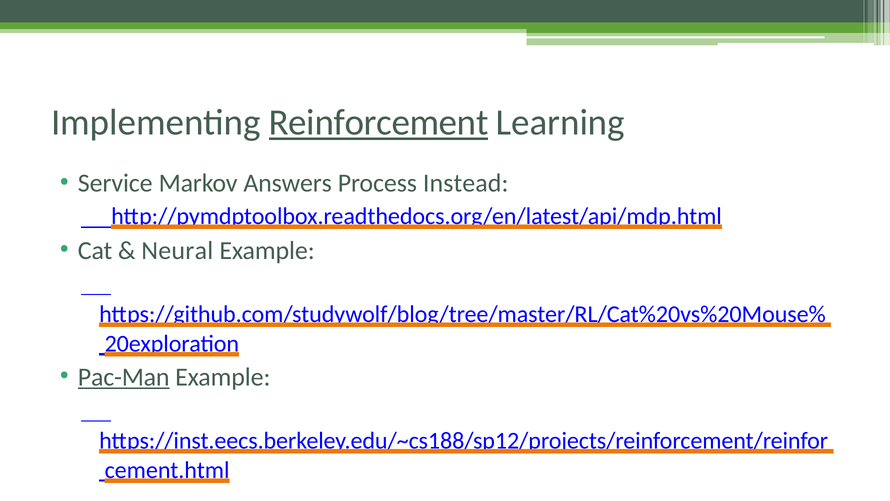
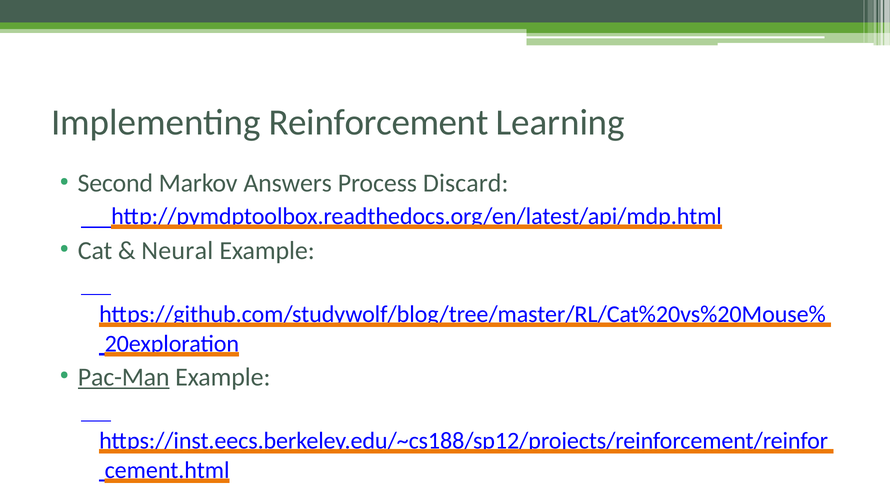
Reinforcement underline: present -> none
Service: Service -> Second
Instead: Instead -> Discard
